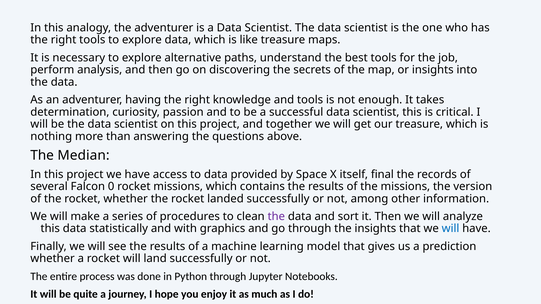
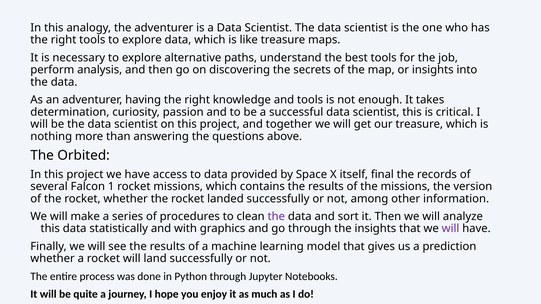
Median: Median -> Orbited
0: 0 -> 1
will at (451, 229) colour: blue -> purple
